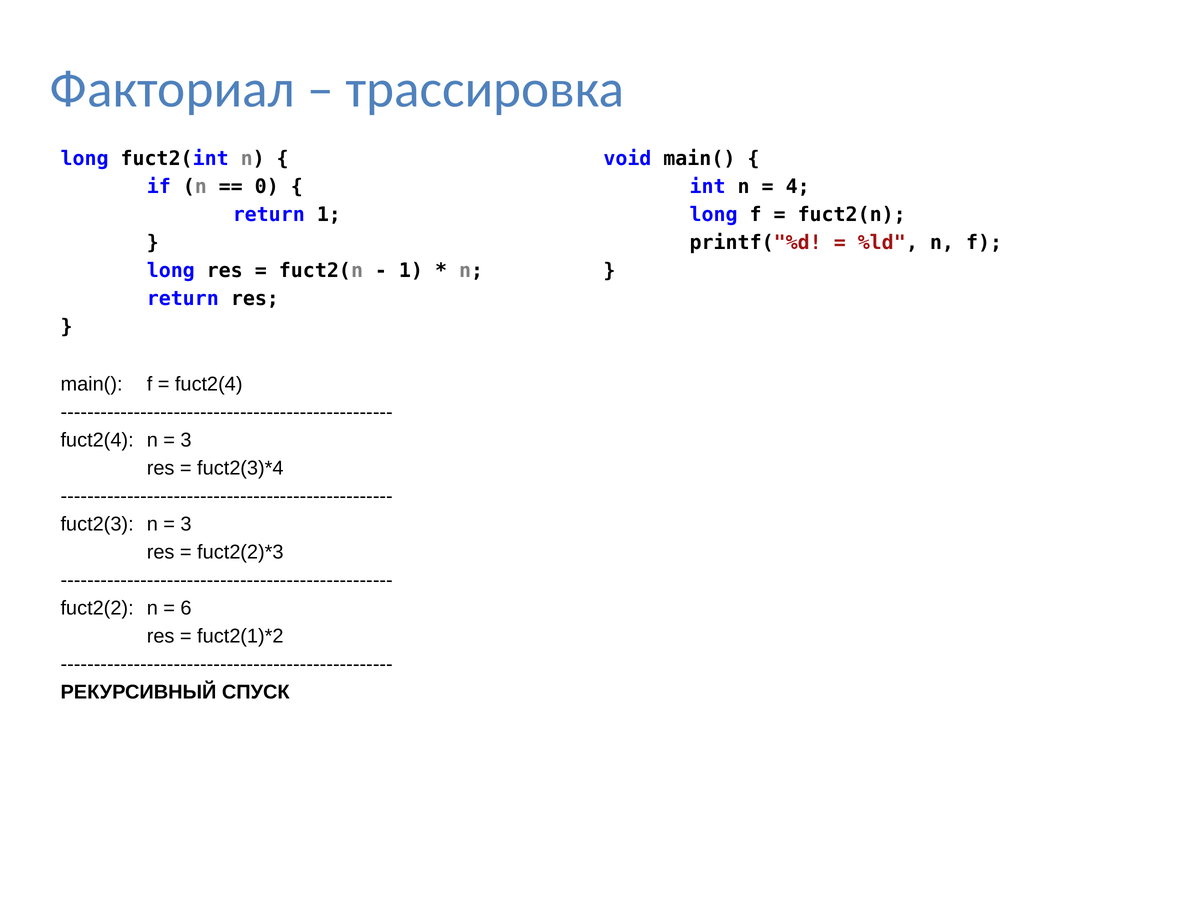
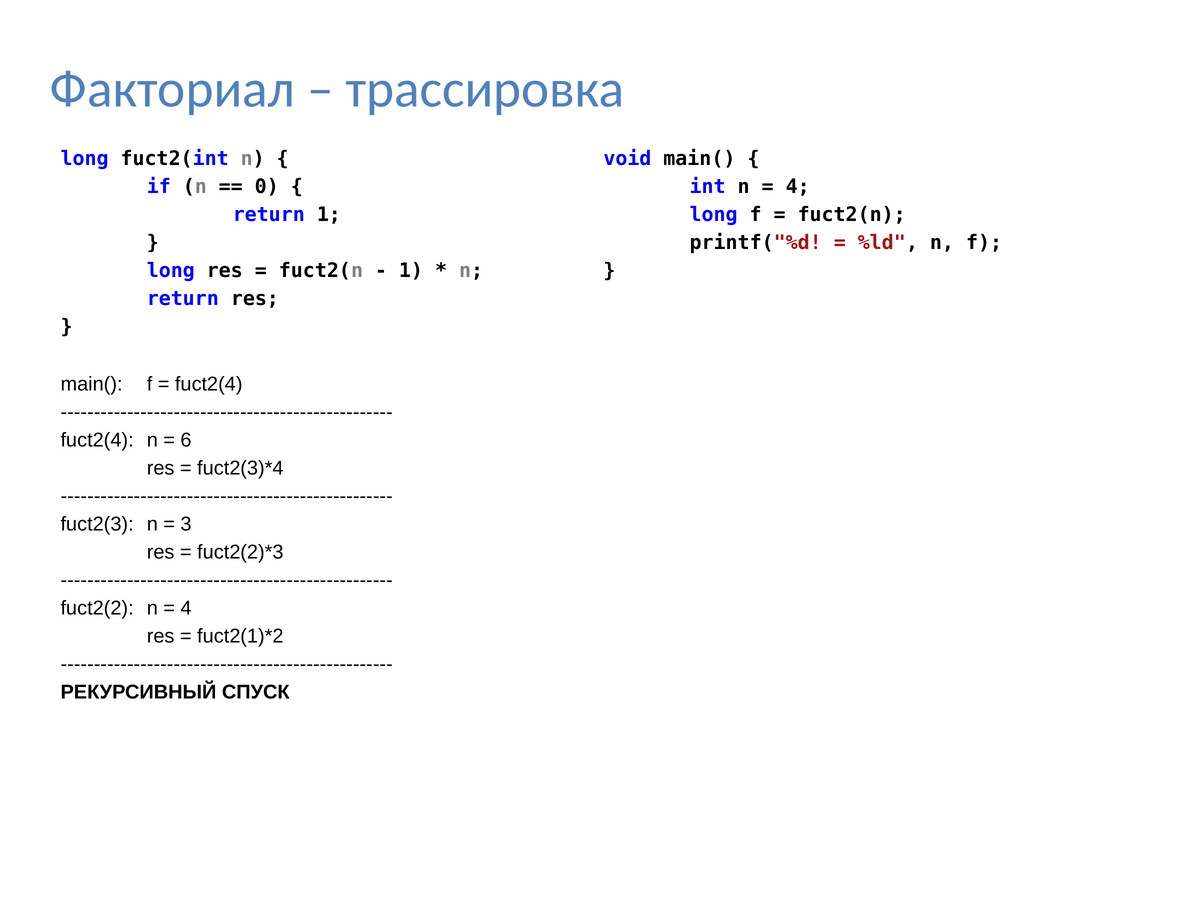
3 at (186, 440): 3 -> 6
6 at (186, 608): 6 -> 4
